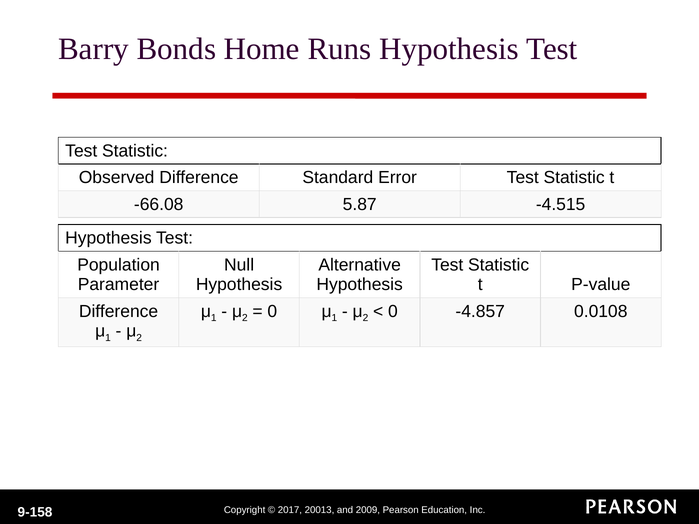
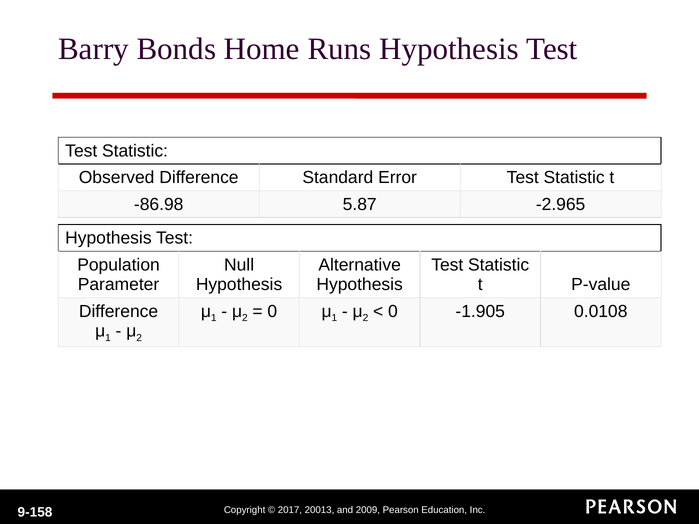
-66.08: -66.08 -> -86.98
-4.515: -4.515 -> -2.965
-4.857: -4.857 -> -1.905
